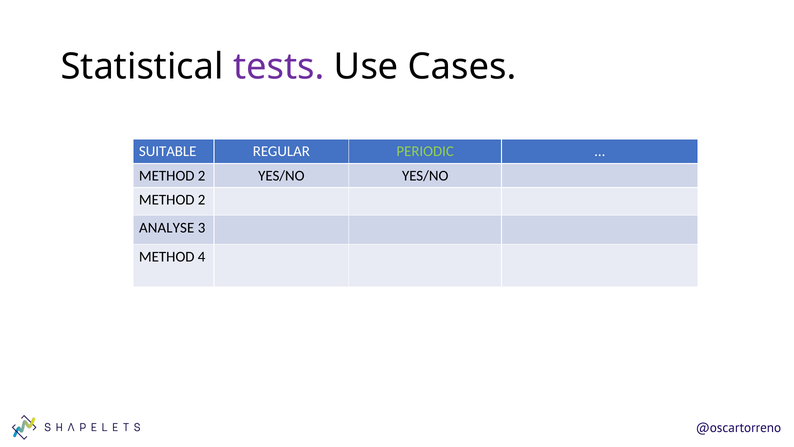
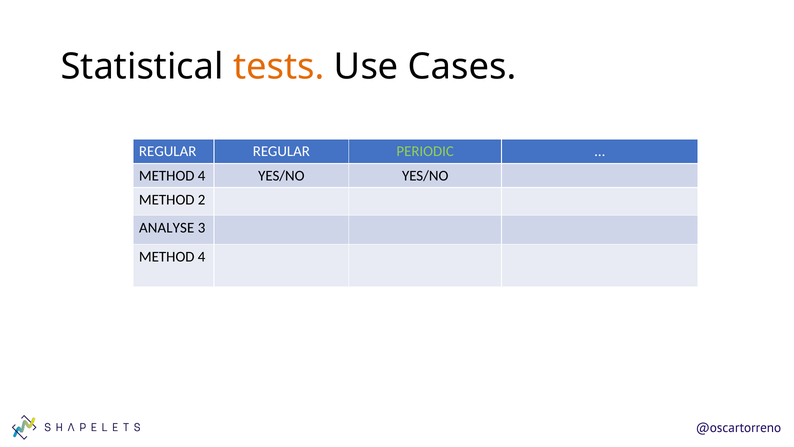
tests colour: purple -> orange
SUITABLE at (168, 151): SUITABLE -> REGULAR
2 at (202, 176): 2 -> 4
